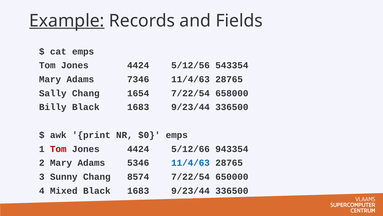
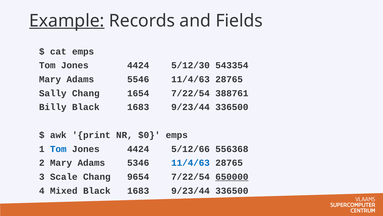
5/12/56: 5/12/56 -> 5/12/30
7346: 7346 -> 5546
658000: 658000 -> 388761
Tom at (58, 149) colour: red -> blue
943354: 943354 -> 556368
Sunny: Sunny -> Scale
8574: 8574 -> 9654
650000 underline: none -> present
